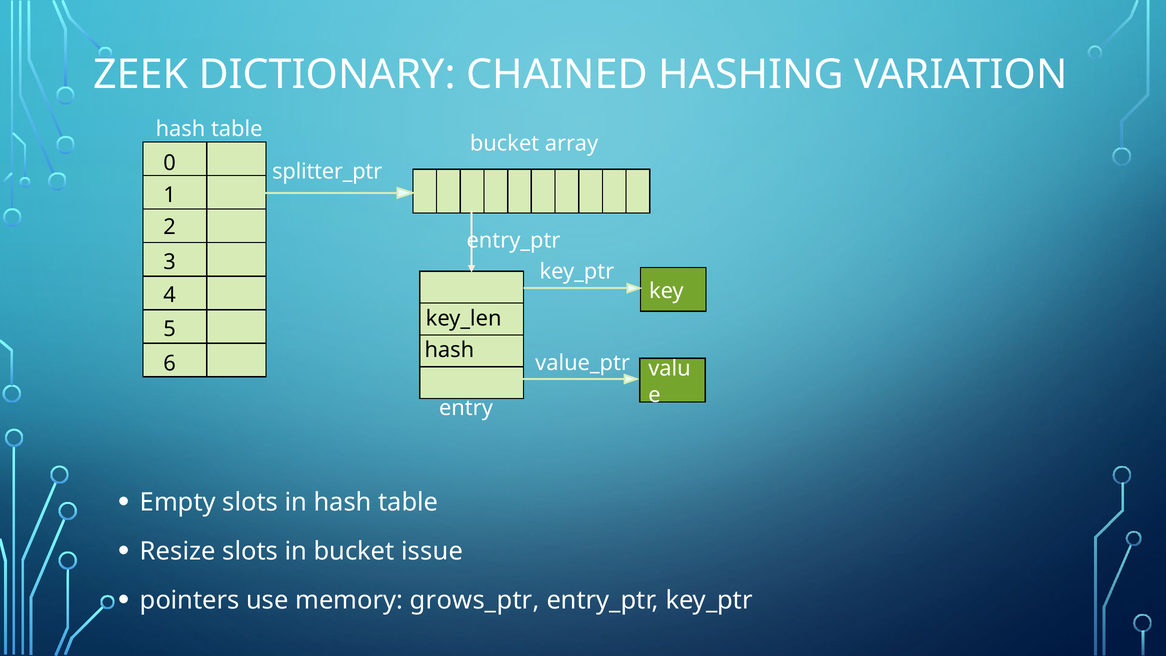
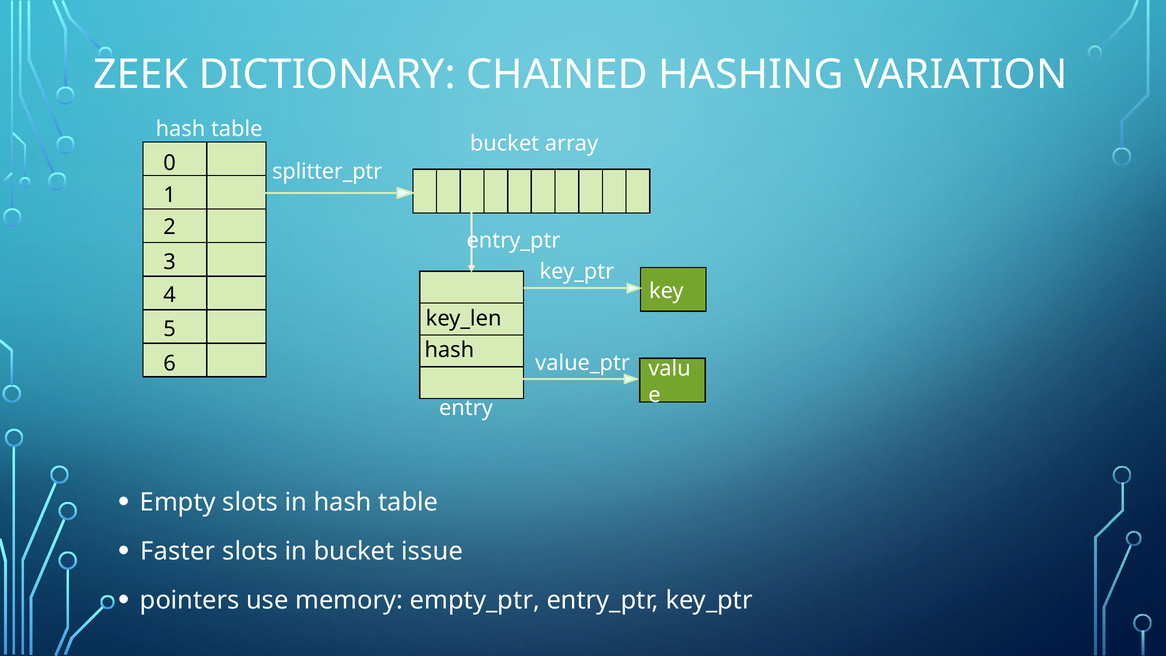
Resize: Resize -> Faster
grows_ptr: grows_ptr -> empty_ptr
